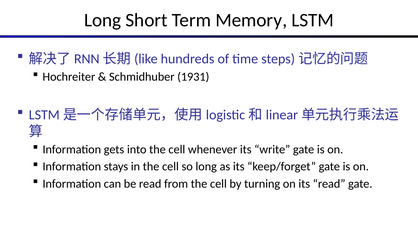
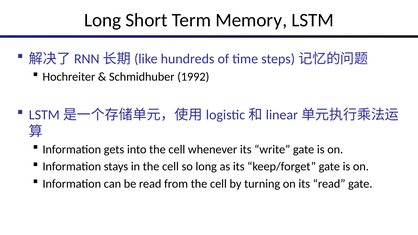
1931: 1931 -> 1992
